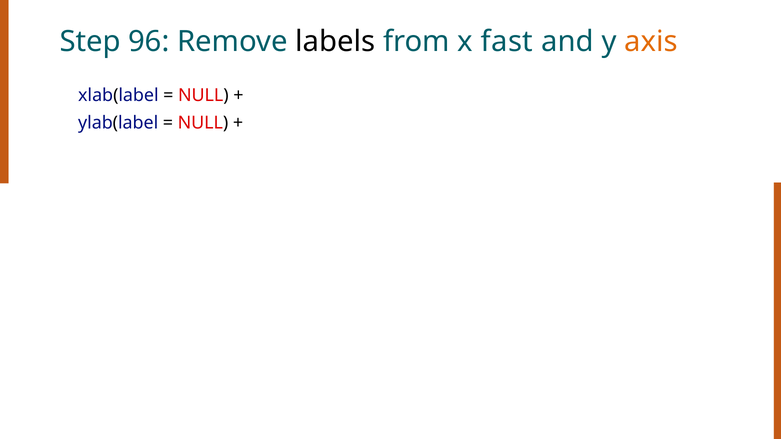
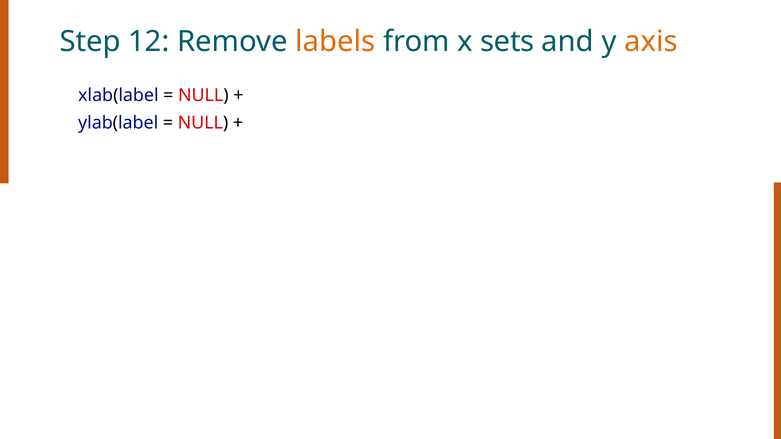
96: 96 -> 12
labels colour: black -> orange
fast: fast -> sets
